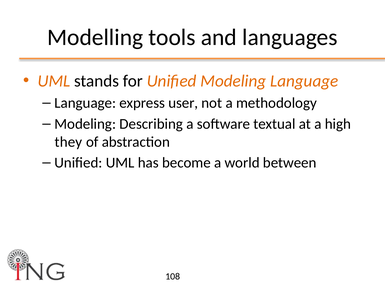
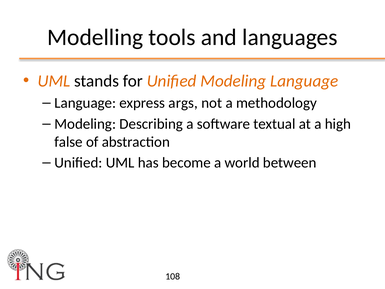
user: user -> args
they: they -> false
